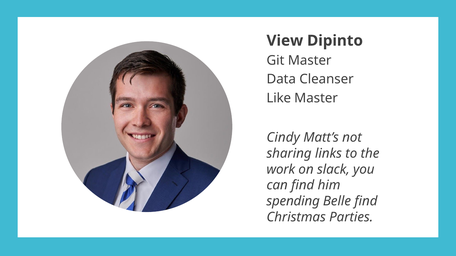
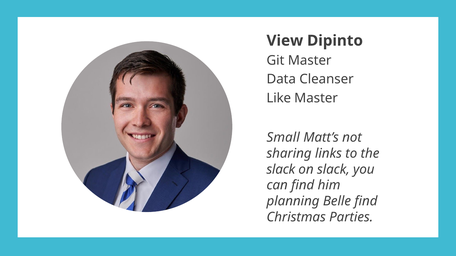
Cindy: Cindy -> Small
work at (281, 170): work -> slack
spending: spending -> planning
